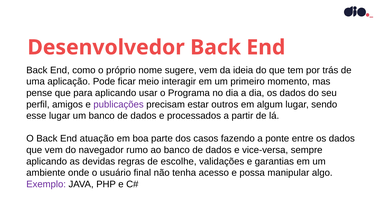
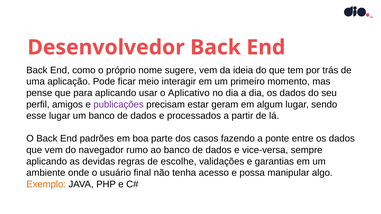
Programa: Programa -> Aplicativo
outros: outros -> geram
atuação: atuação -> padrões
Exemplo colour: purple -> orange
